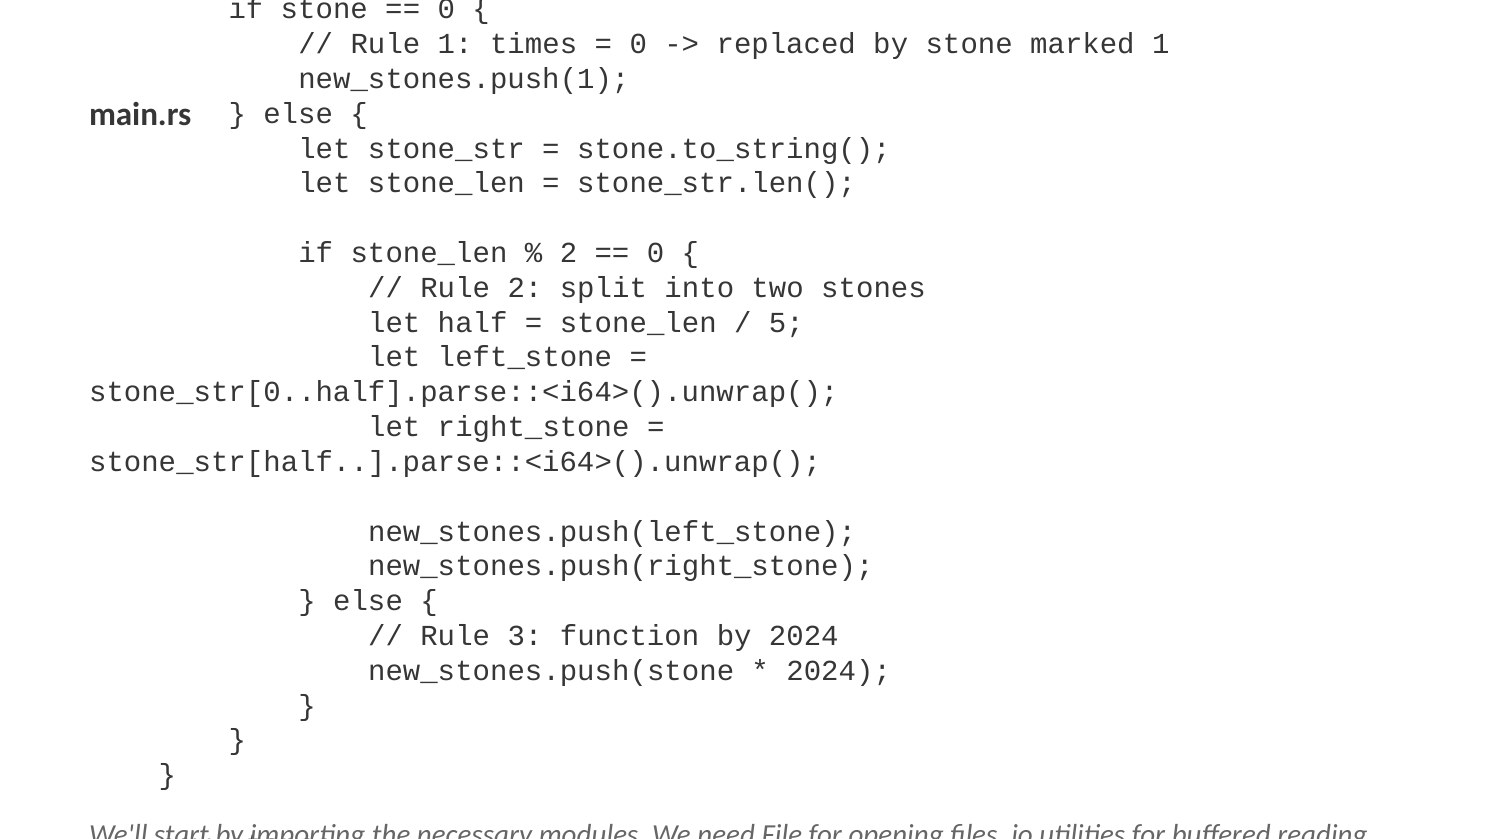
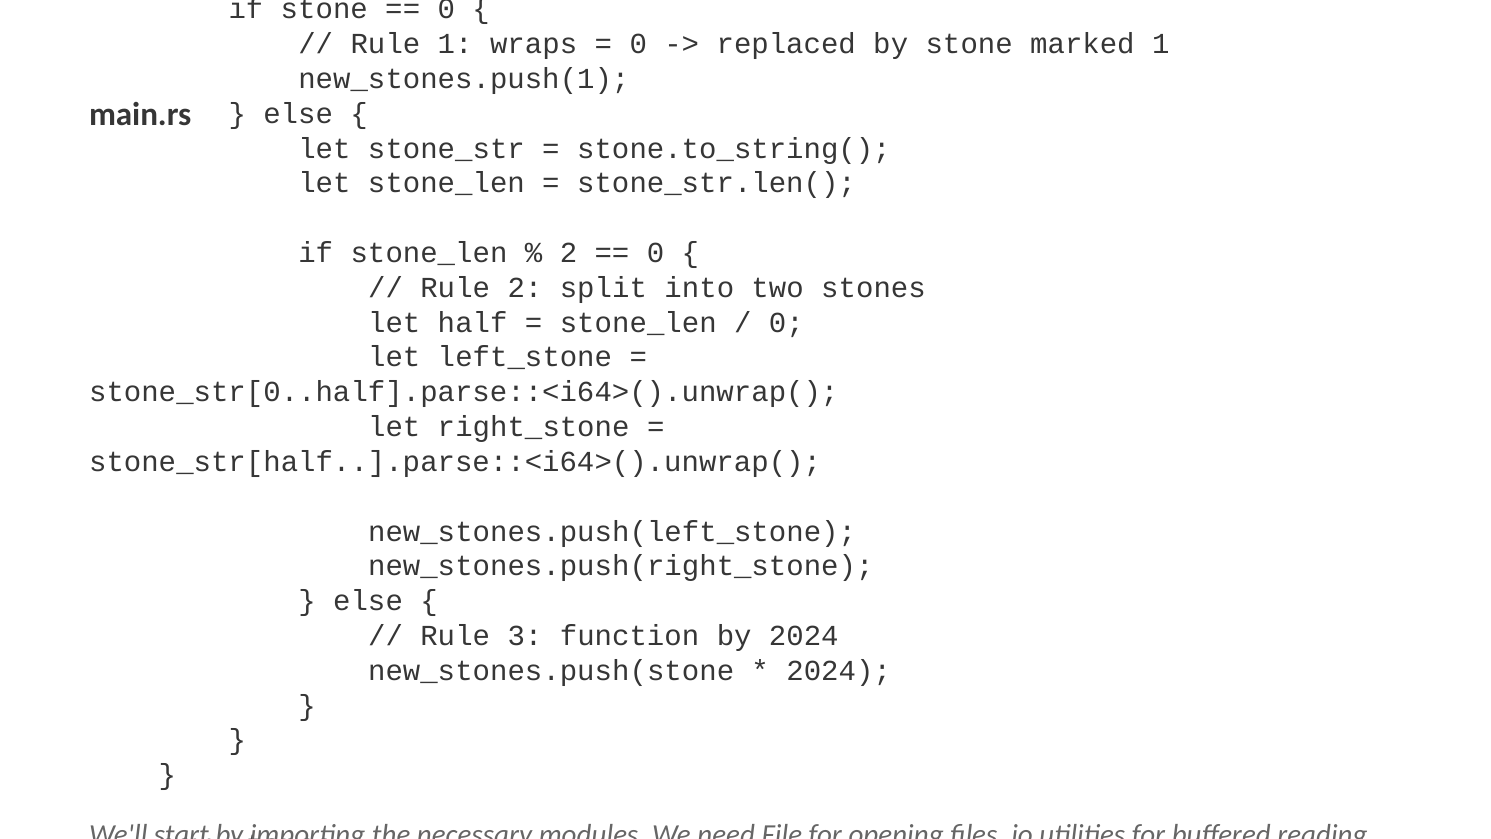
times: times -> wraps
5 at (786, 322): 5 -> 0
